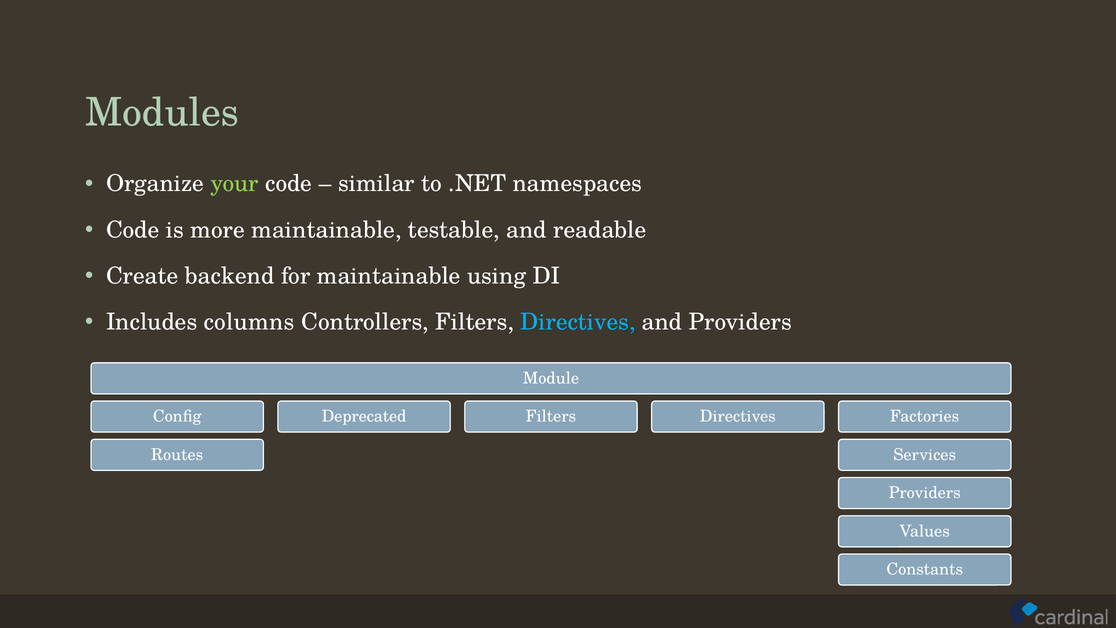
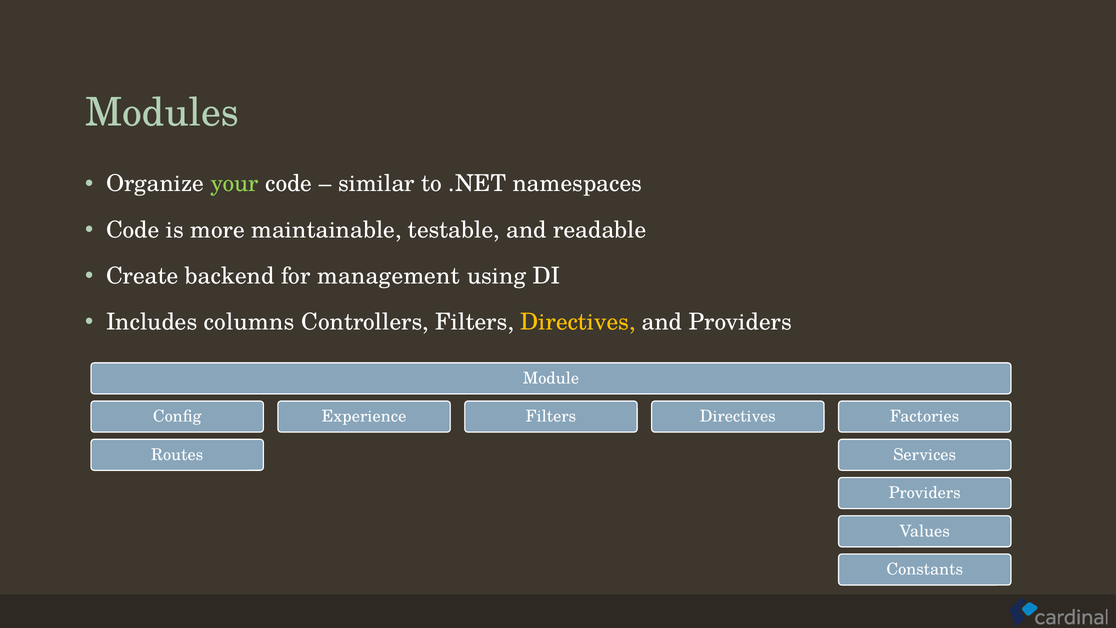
for maintainable: maintainable -> management
Directives at (578, 322) colour: light blue -> yellow
Deprecated: Deprecated -> Experience
